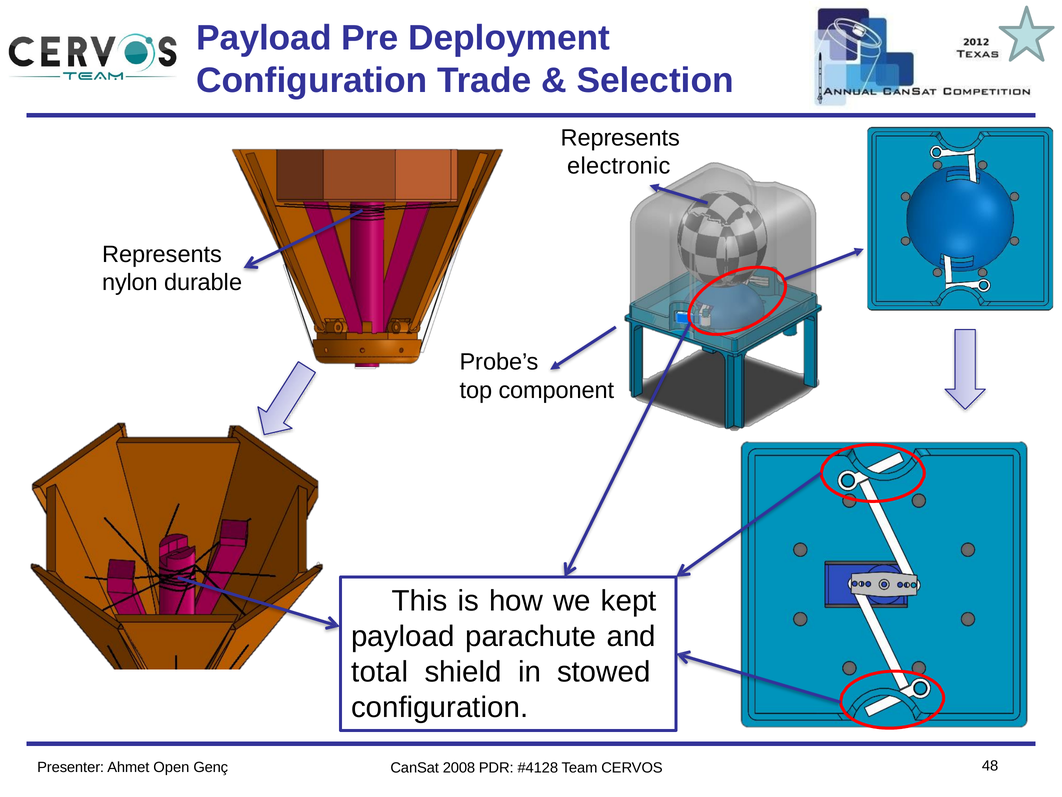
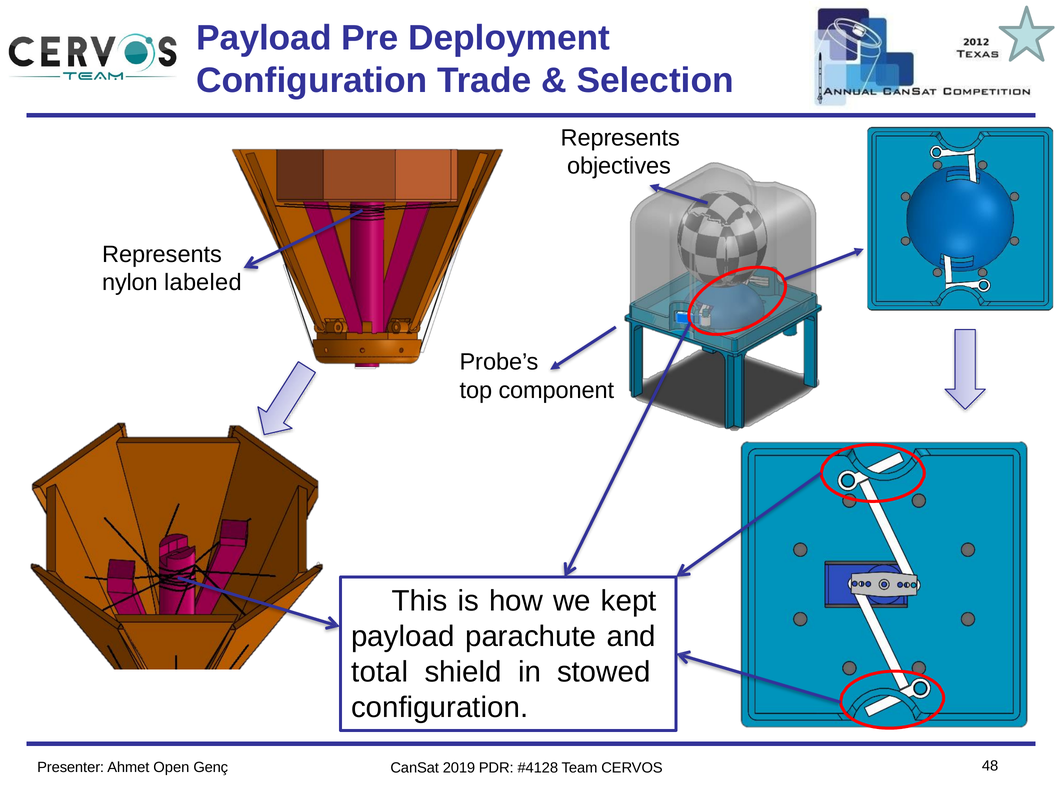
electronic: electronic -> objectives
durable: durable -> labeled
2008: 2008 -> 2019
